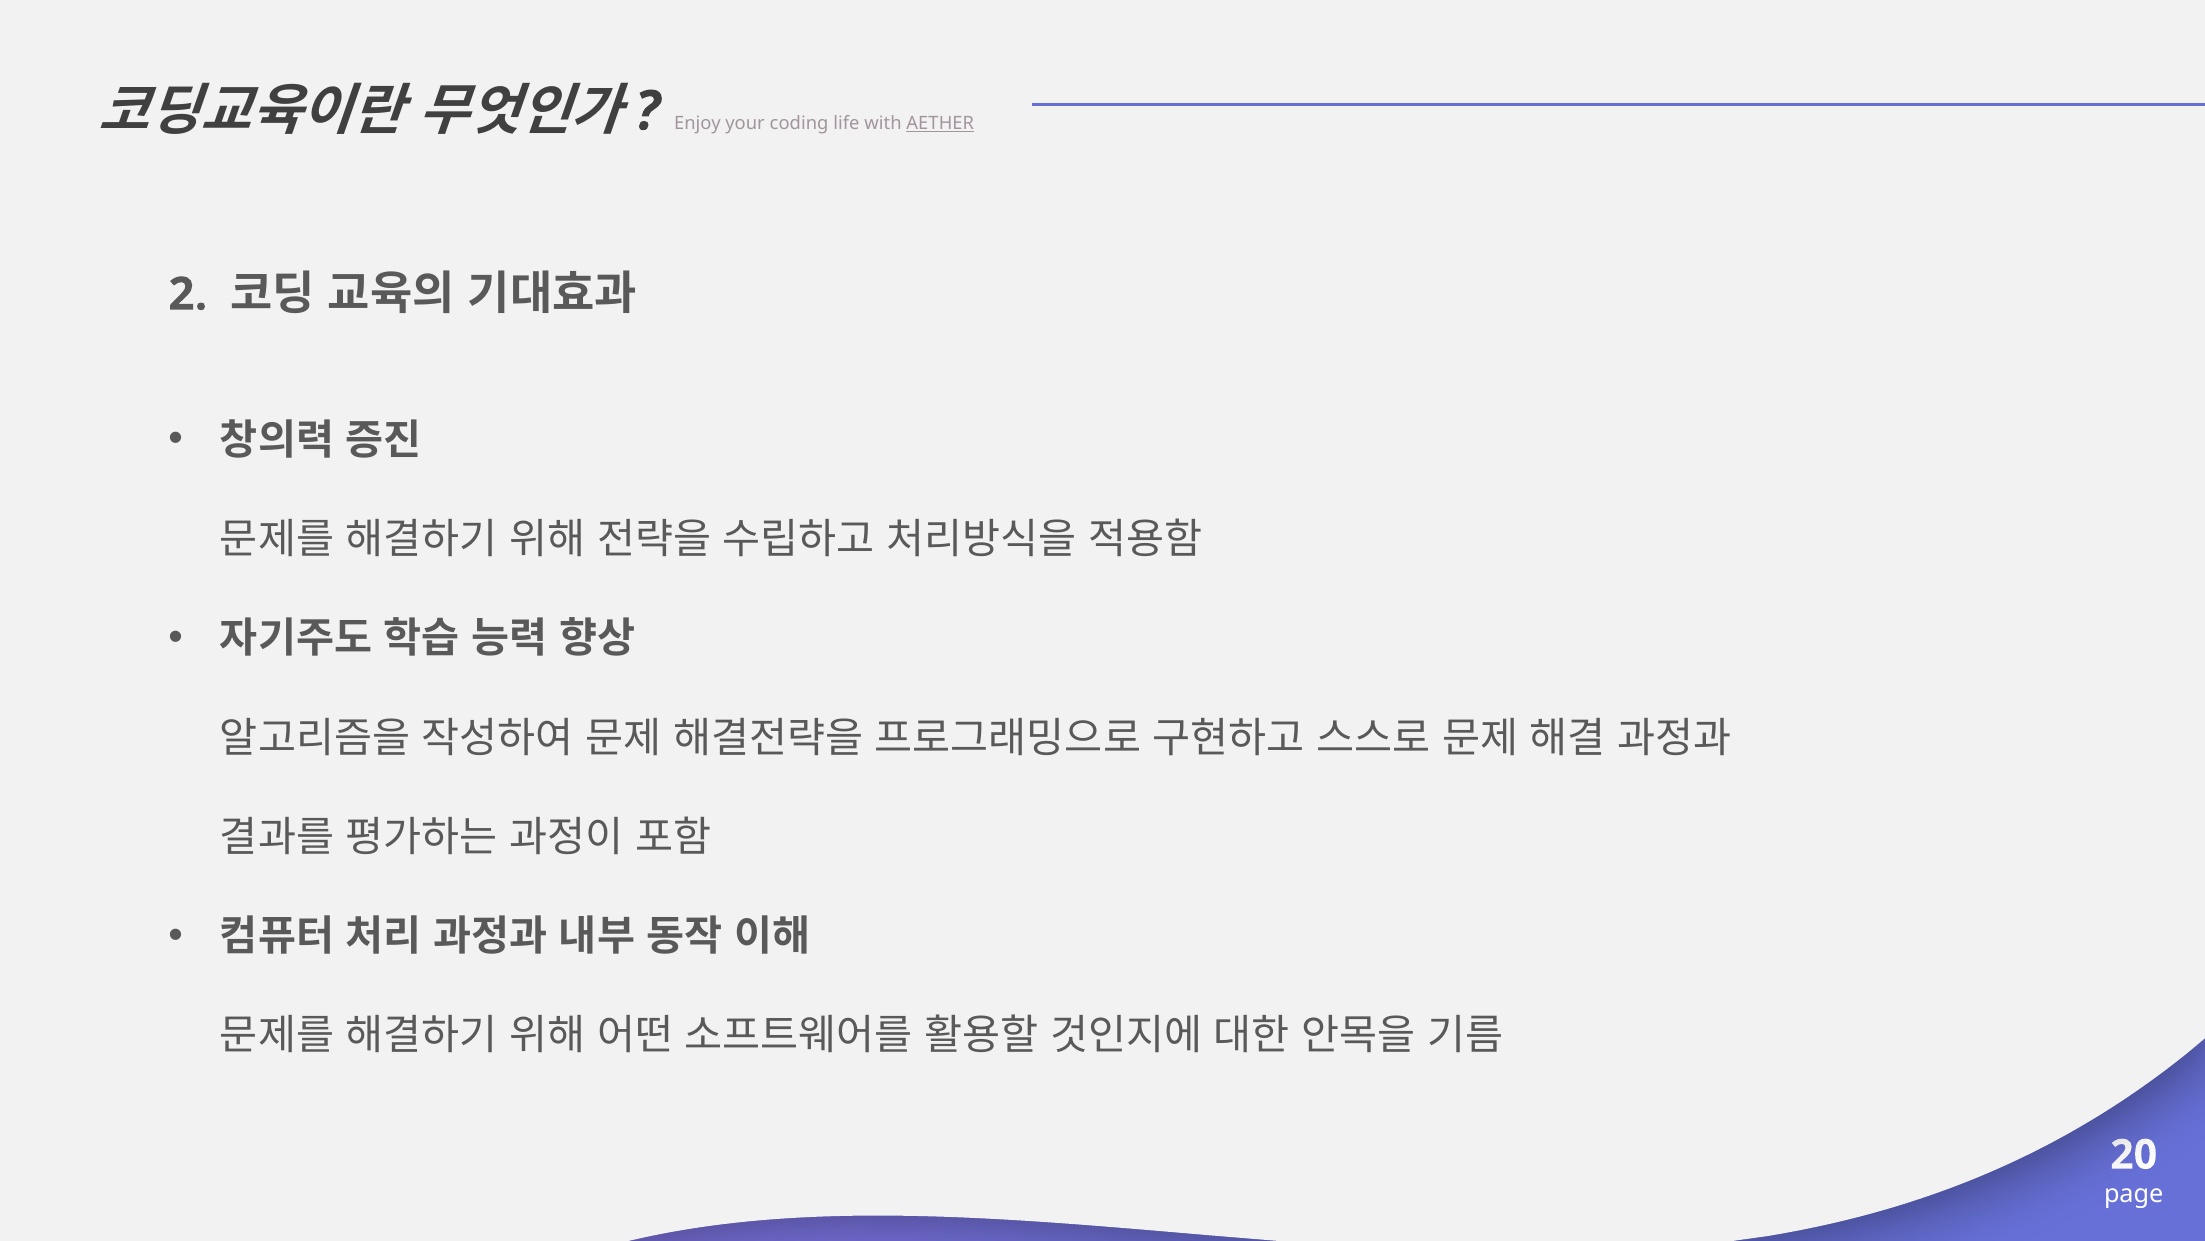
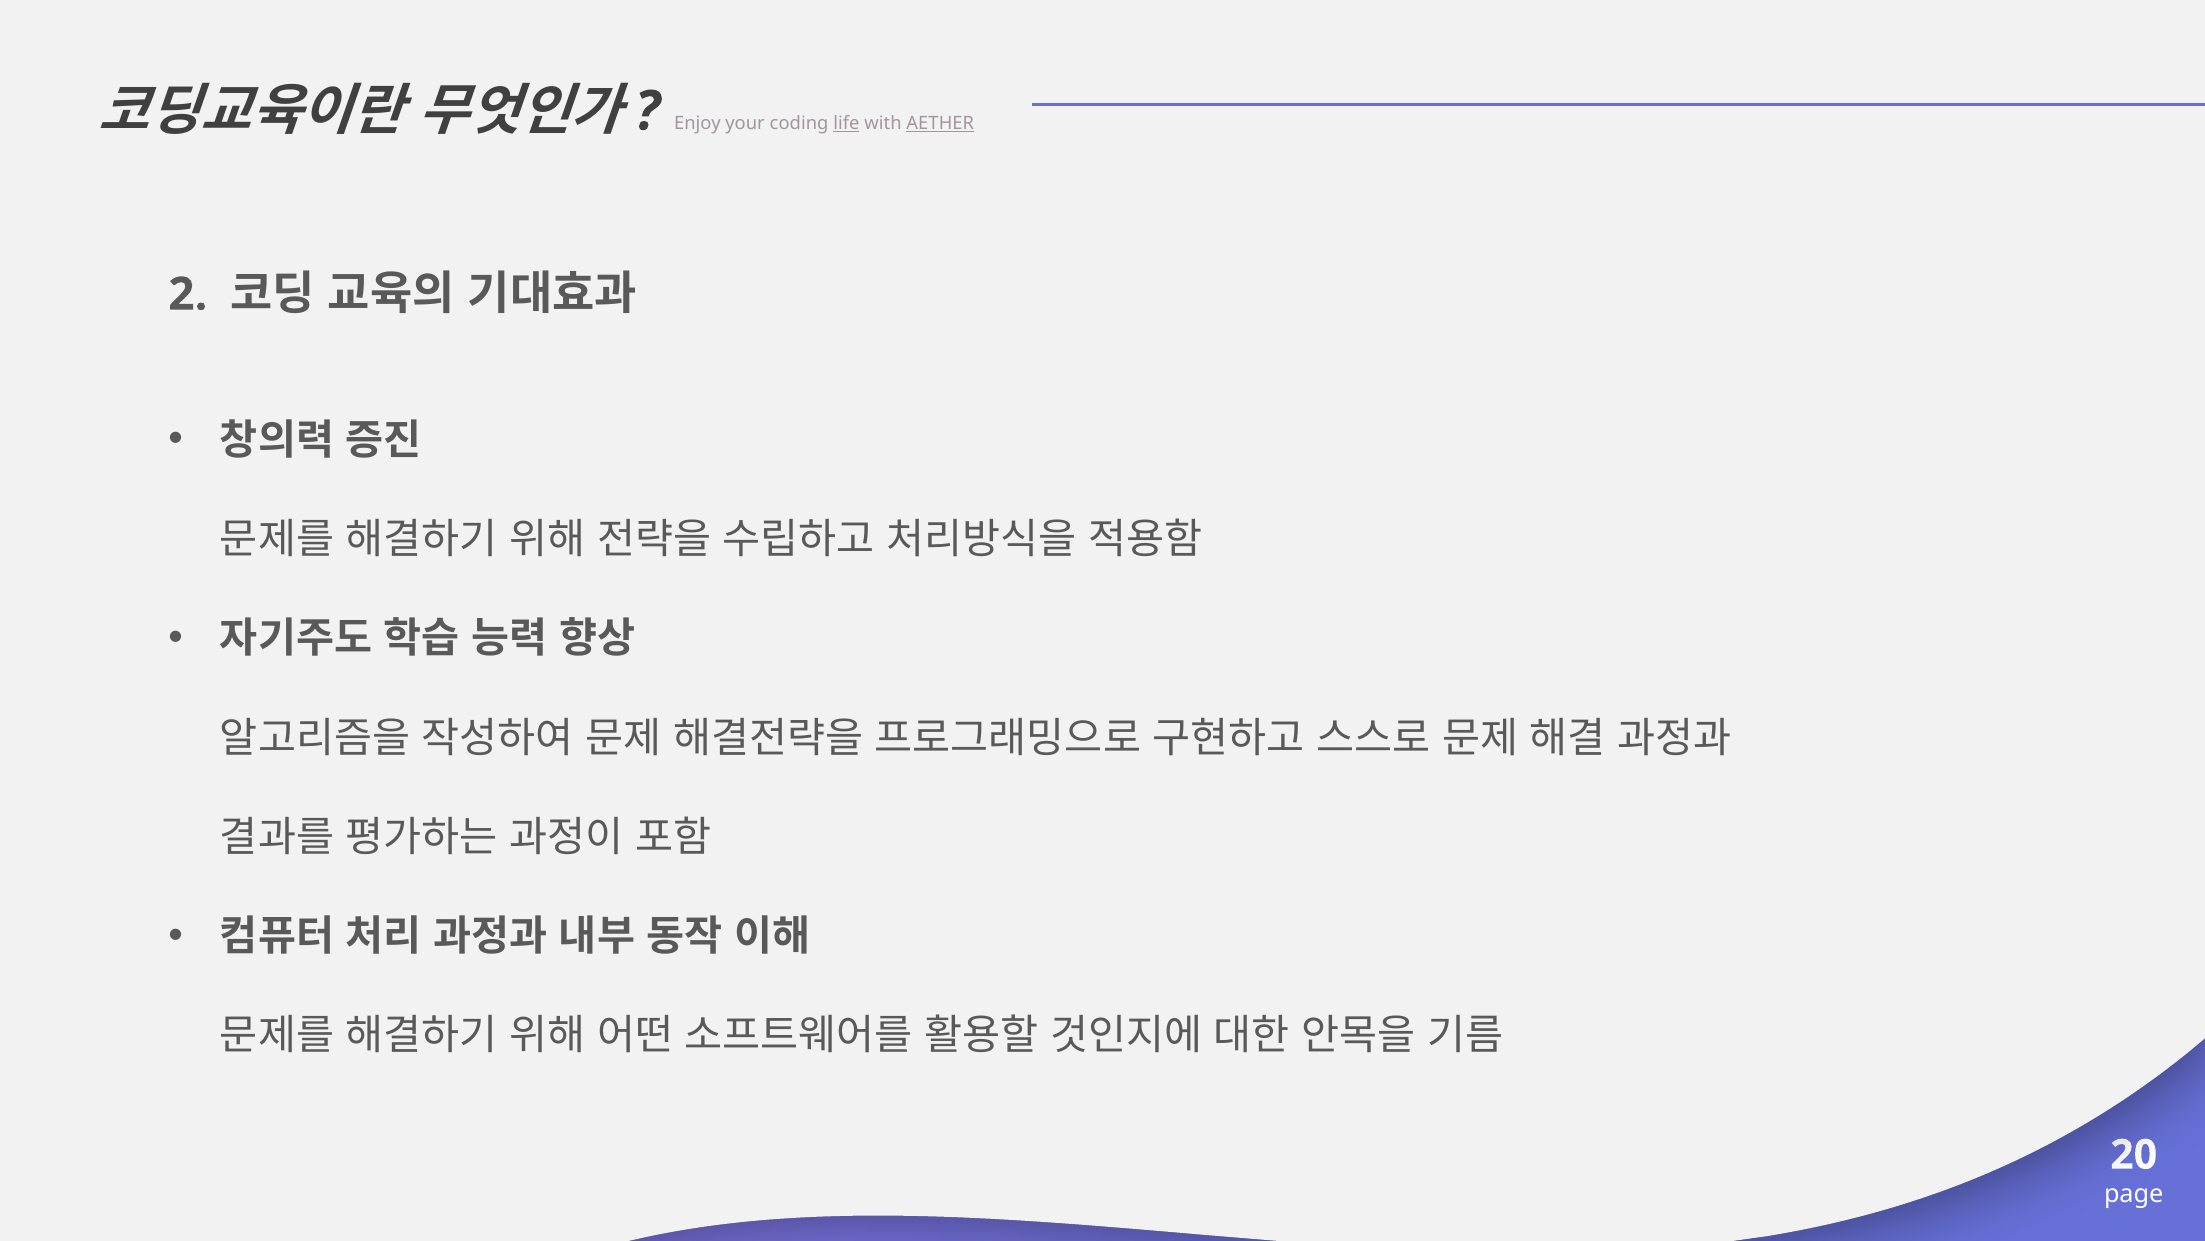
life underline: none -> present
